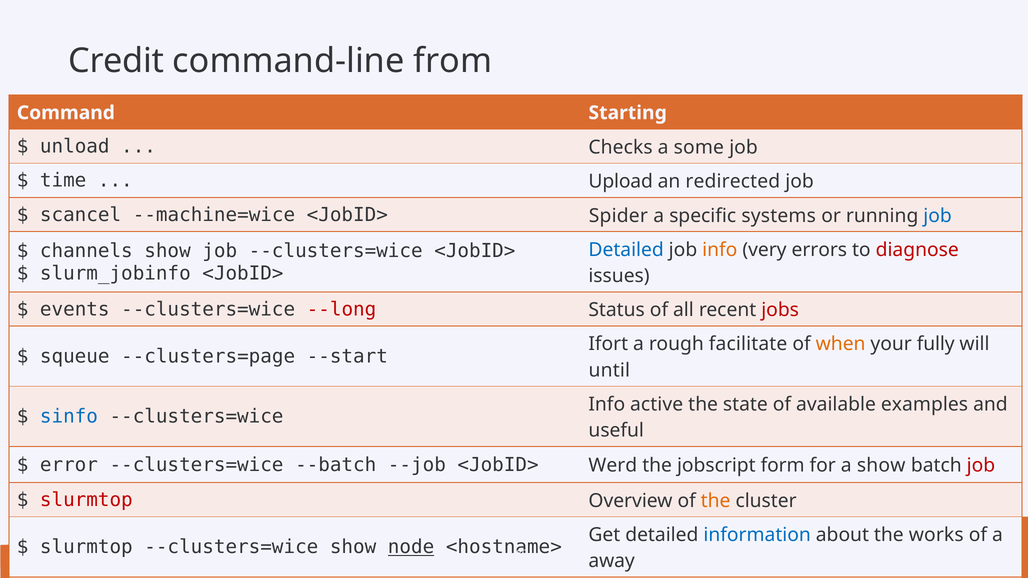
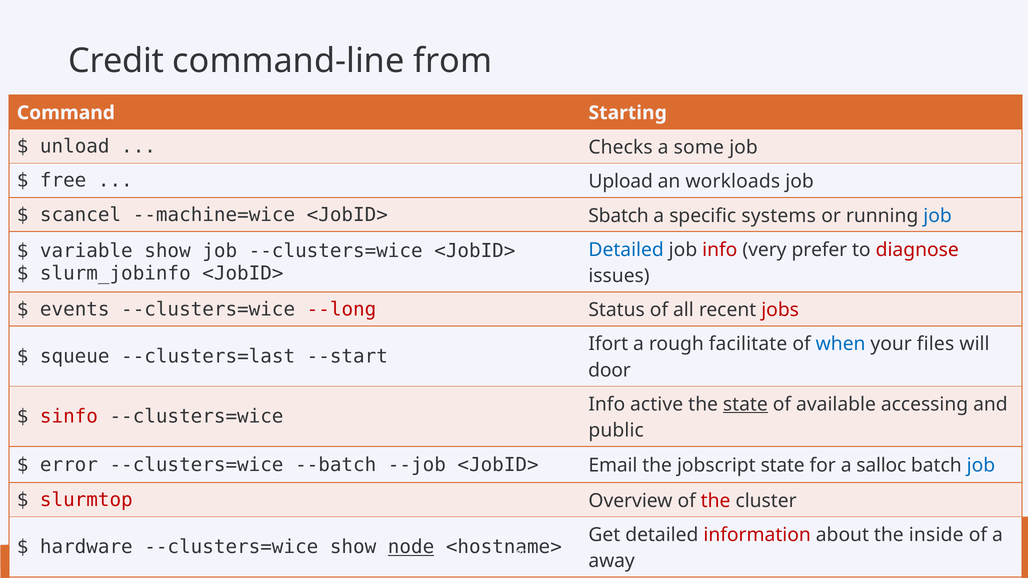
time: time -> free
redirected: redirected -> workloads
Spider: Spider -> Sbatch
channels: channels -> variable
info at (720, 250) colour: orange -> red
errors: errors -> prefer
--clusters=page: --clusters=page -> --clusters=last
when colour: orange -> blue
fully: fully -> files
until: until -> door
sinfo colour: blue -> red
state at (745, 404) underline: none -> present
examples: examples -> accessing
useful: useful -> public
Werd: Werd -> Email
jobscript form: form -> state
a show: show -> salloc
job at (981, 466) colour: red -> blue
the at (716, 501) colour: orange -> red
slurmtop at (86, 547): slurmtop -> hardware
information colour: blue -> red
works: works -> inside
